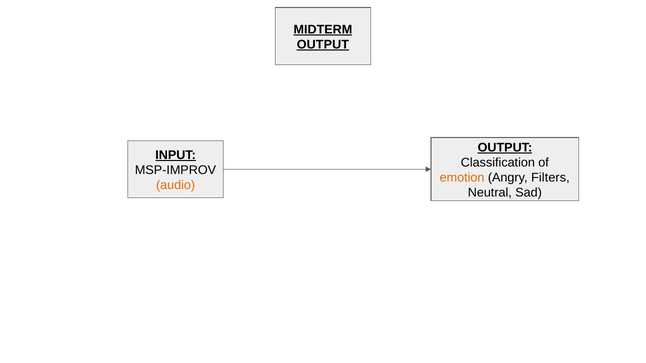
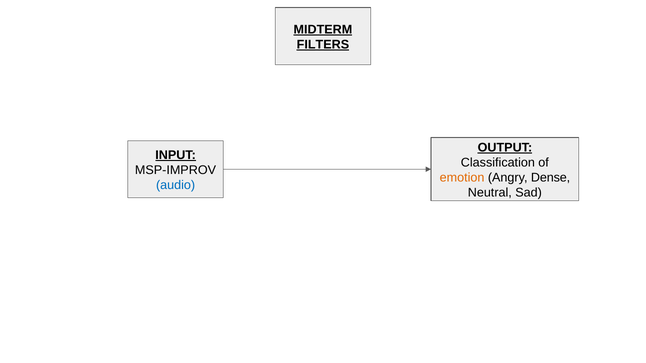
OUTPUT at (323, 45): OUTPUT -> FILTERS
Filters: Filters -> Dense
audio colour: orange -> blue
